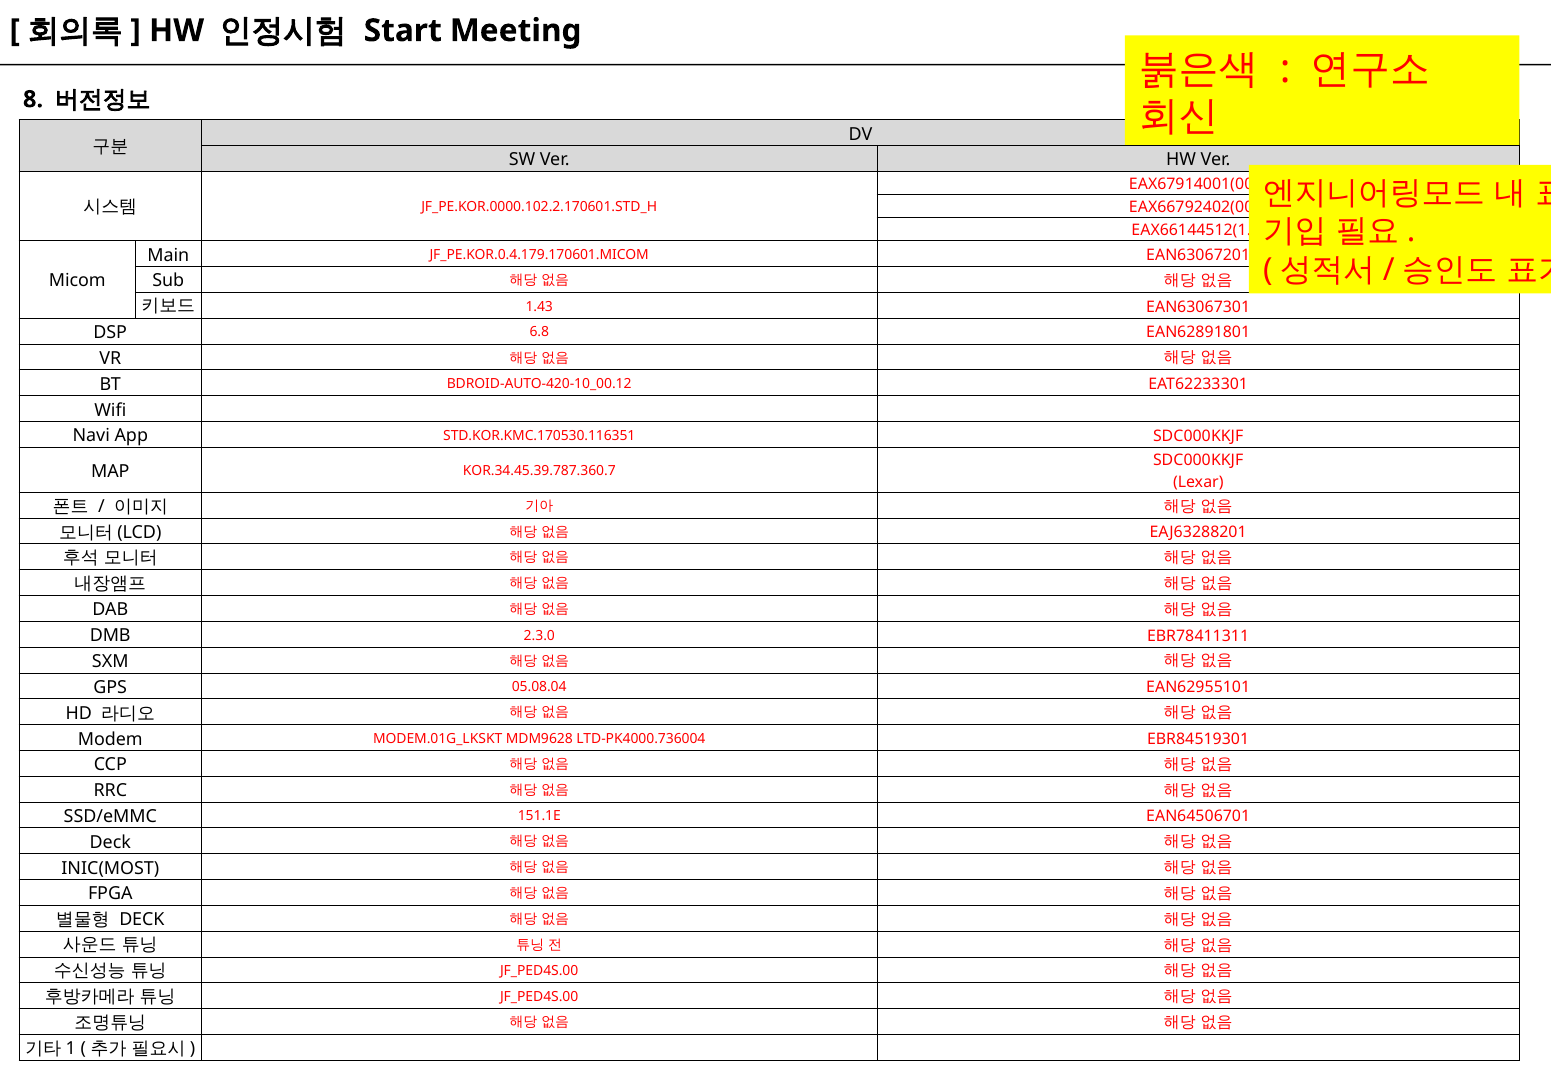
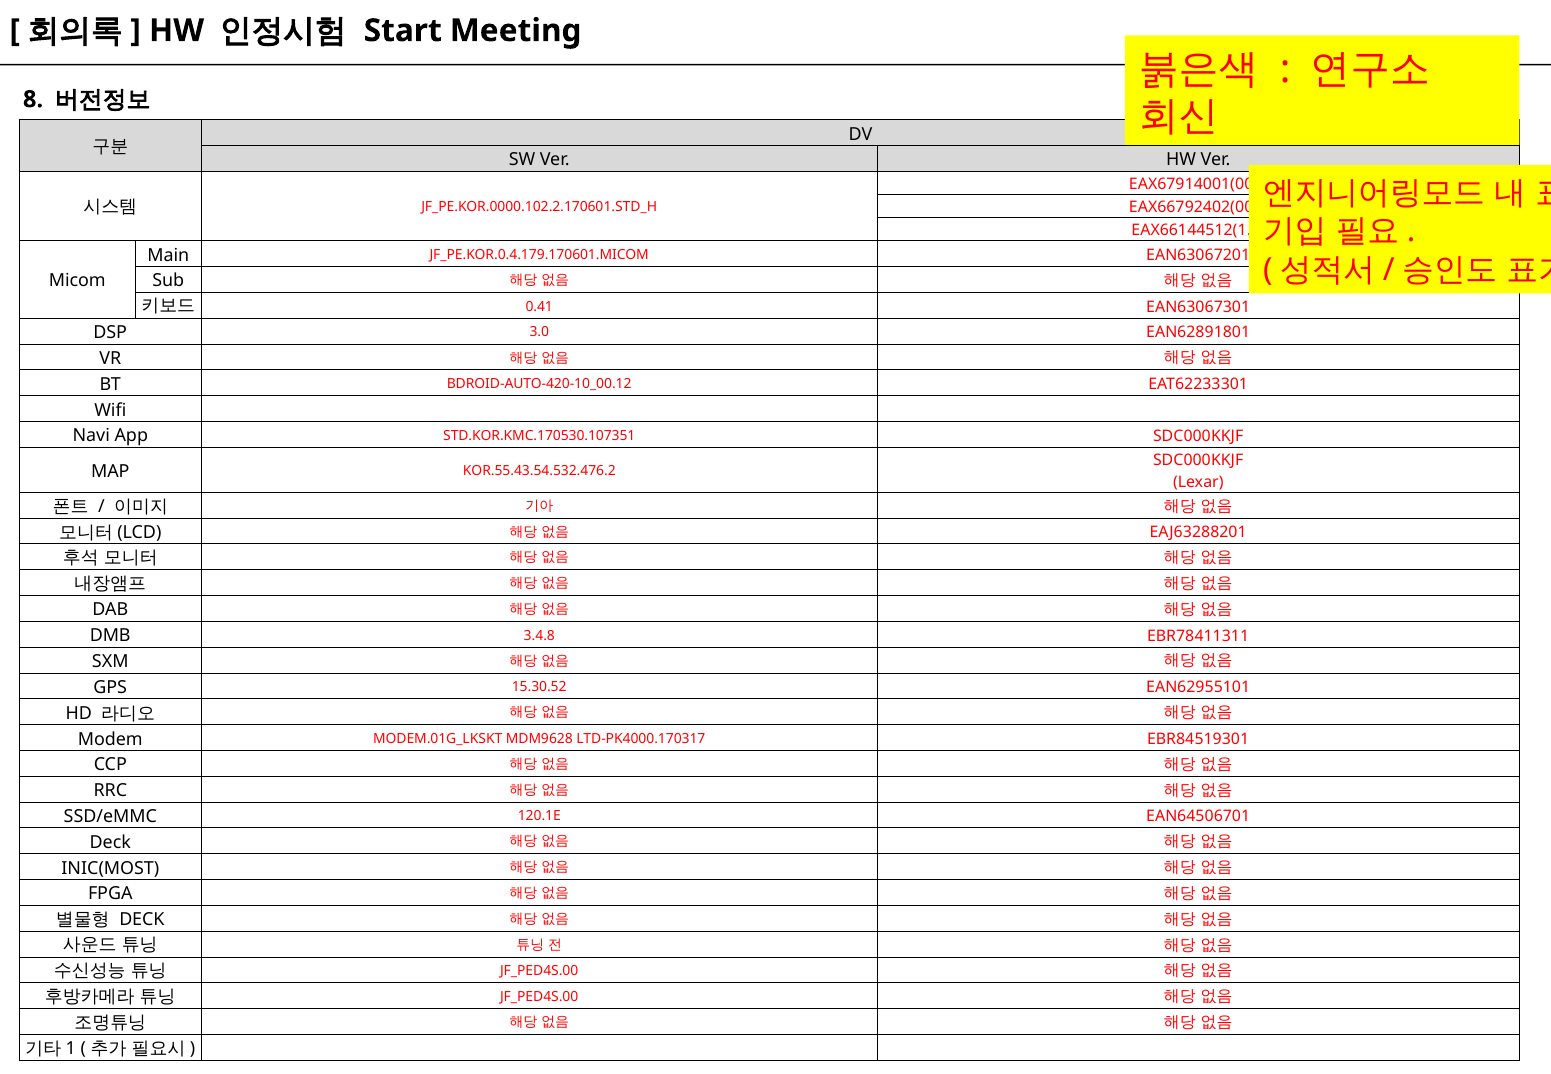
1.43: 1.43 -> 0.41
6.8: 6.8 -> 3.0
STD.KOR.KMC.170530.116351: STD.KOR.KMC.170530.116351 -> STD.KOR.KMC.170530.107351
KOR.34.45.39.787.360.7: KOR.34.45.39.787.360.7 -> KOR.55.43.54.532.476.2
2.3.0: 2.3.0 -> 3.4.8
05.08.04: 05.08.04 -> 15.30.52
LTD-PK4000.736004: LTD-PK4000.736004 -> LTD-PK4000.170317
151.1E: 151.1E -> 120.1E
